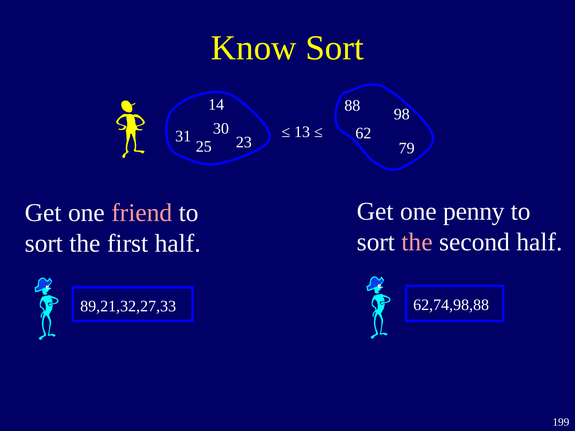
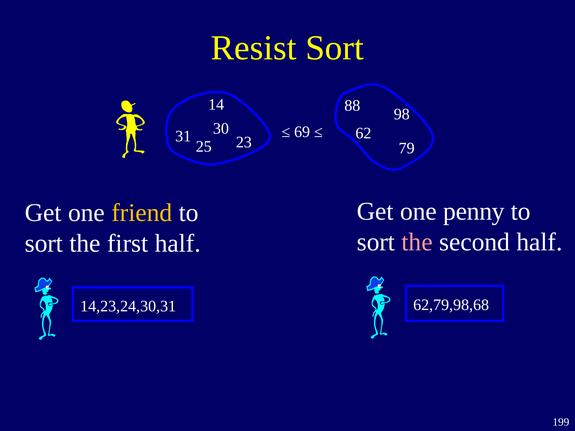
Know: Know -> Resist
13: 13 -> 69
friend colour: pink -> yellow
62,74,98,88: 62,74,98,88 -> 62,79,98,68
89,21,32,27,33: 89,21,32,27,33 -> 14,23,24,30,31
